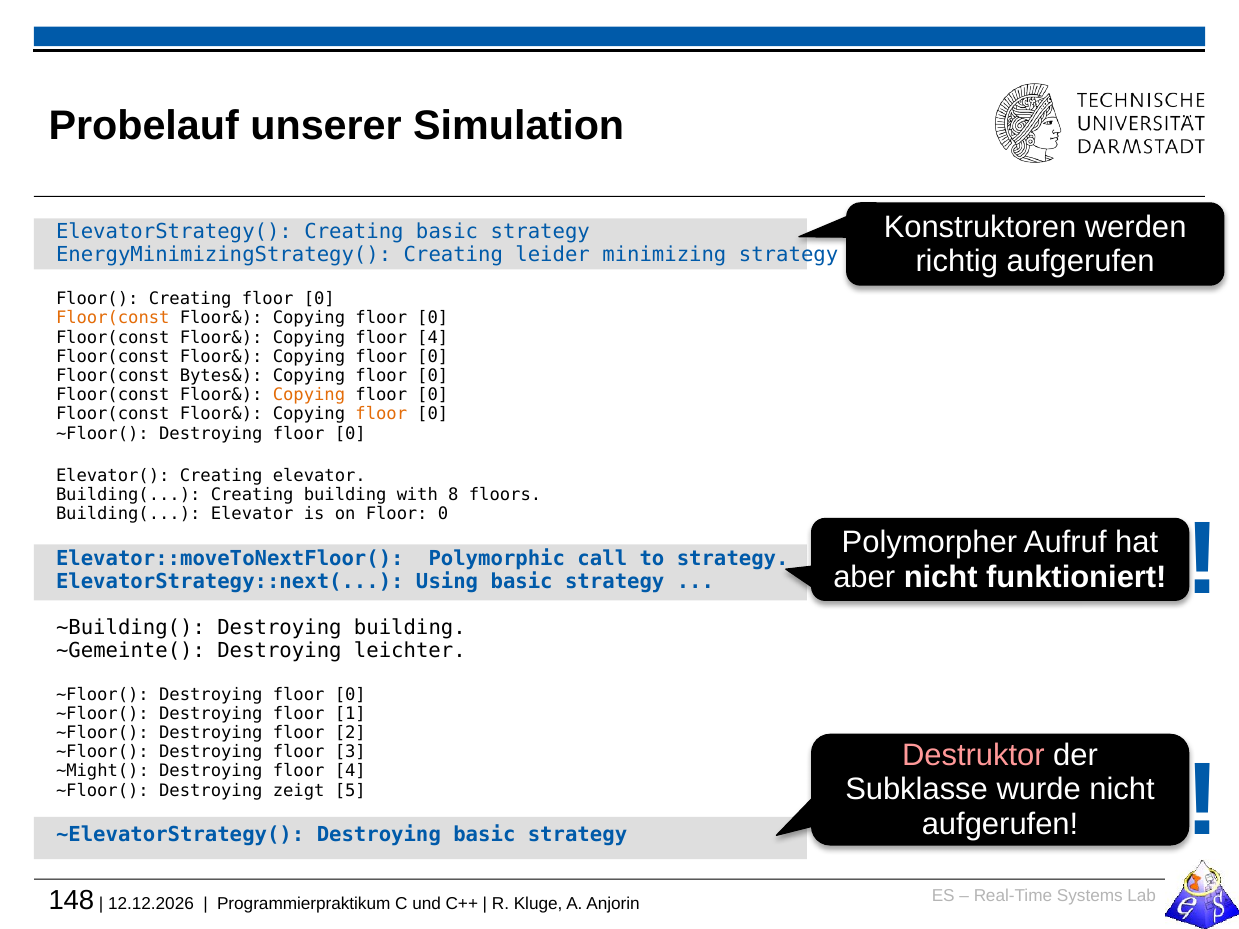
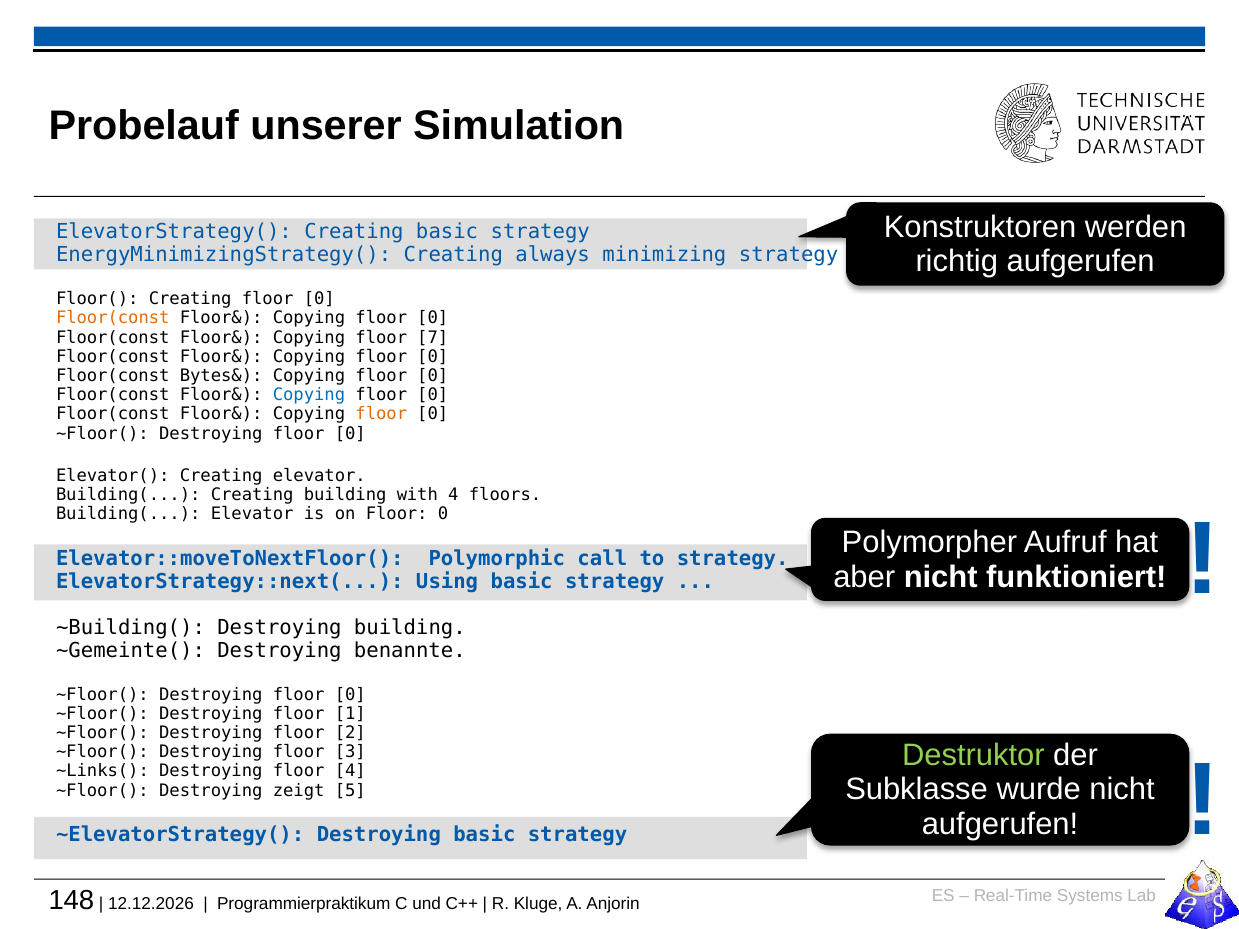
leider: leider -> always
Copying floor 4: 4 -> 7
Copying at (309, 395) colour: orange -> blue
with 8: 8 -> 4
leichter: leichter -> benannte
Destruktor colour: pink -> light green
~Might(: ~Might( -> ~Links(
